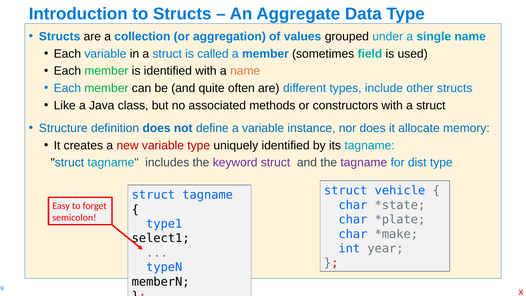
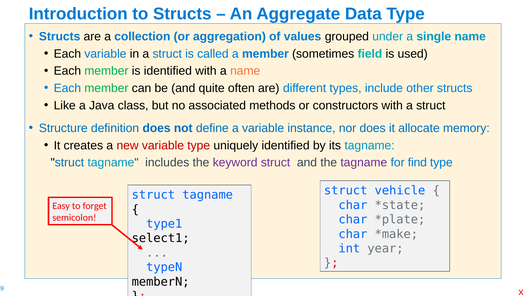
dist: dist -> find
